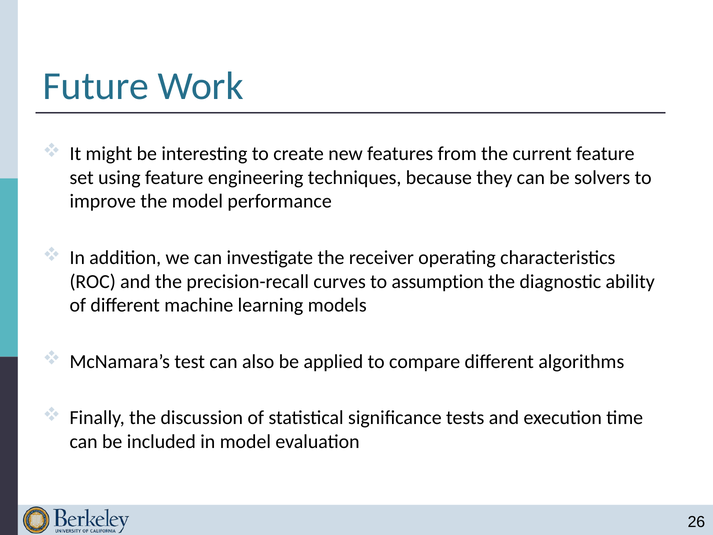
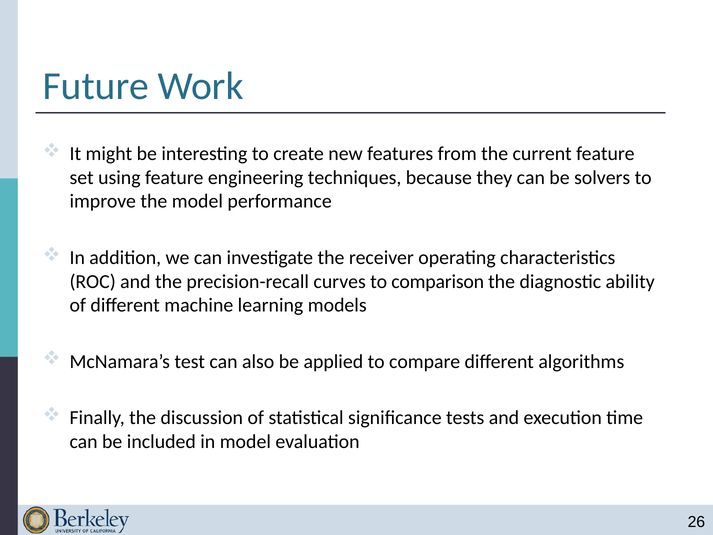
assumption: assumption -> comparison
